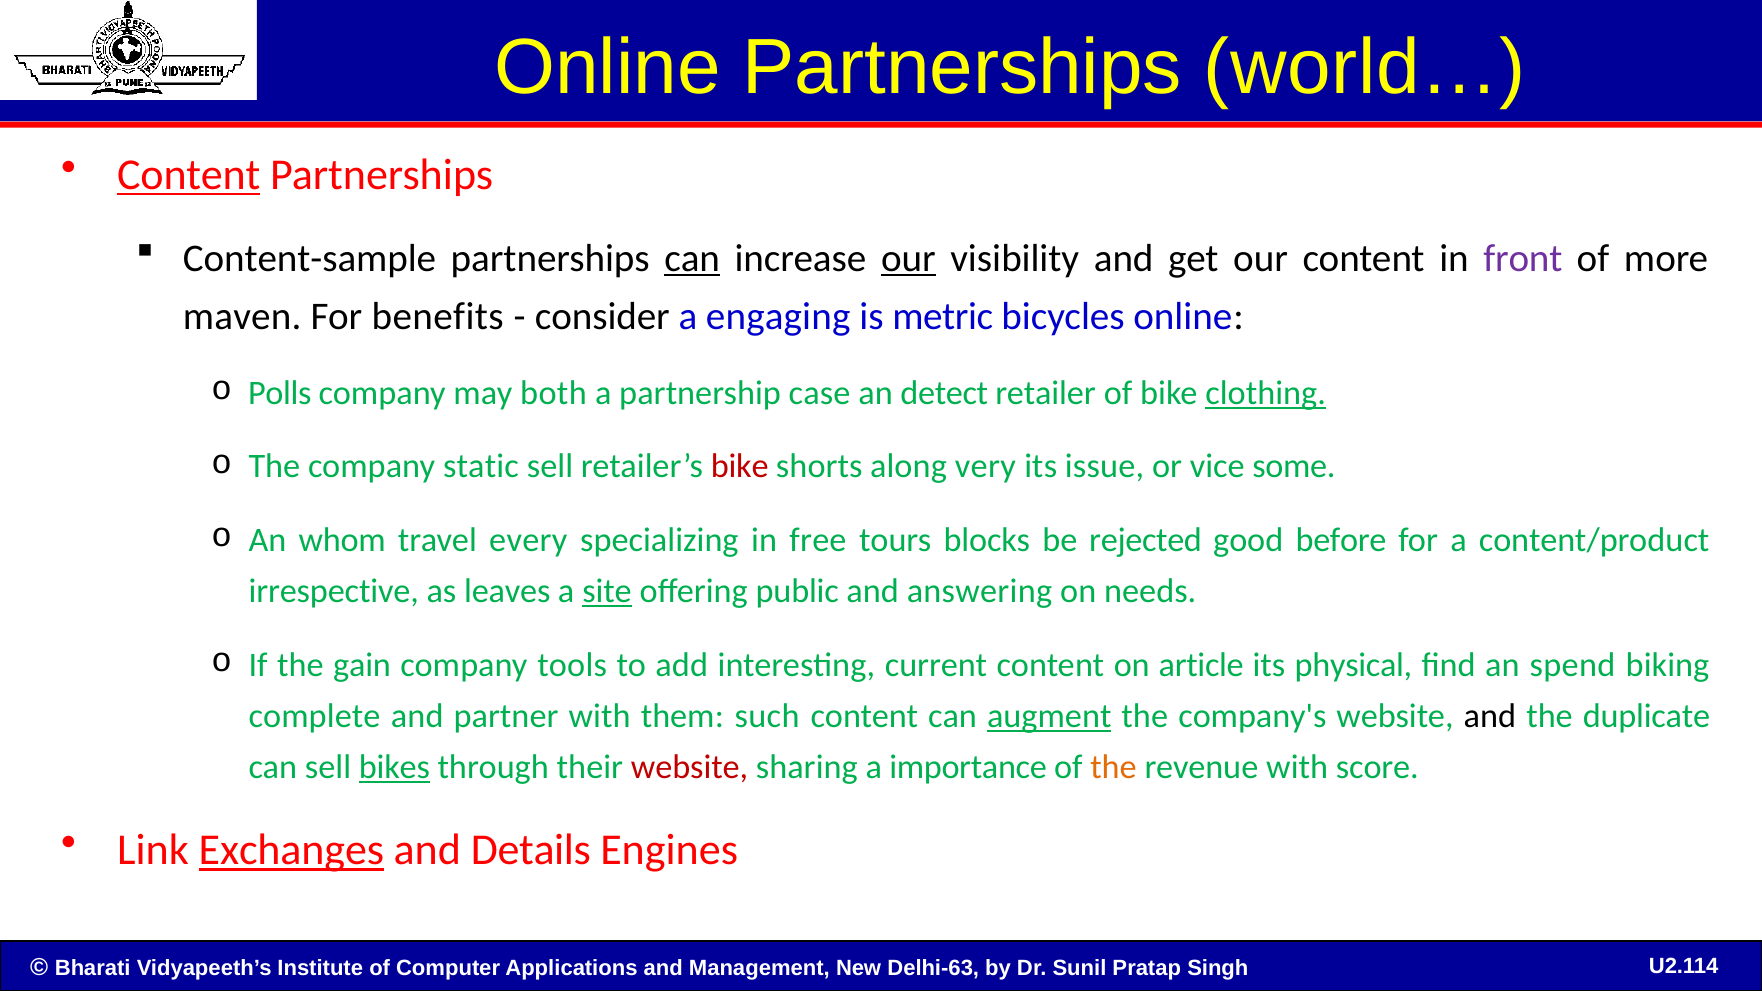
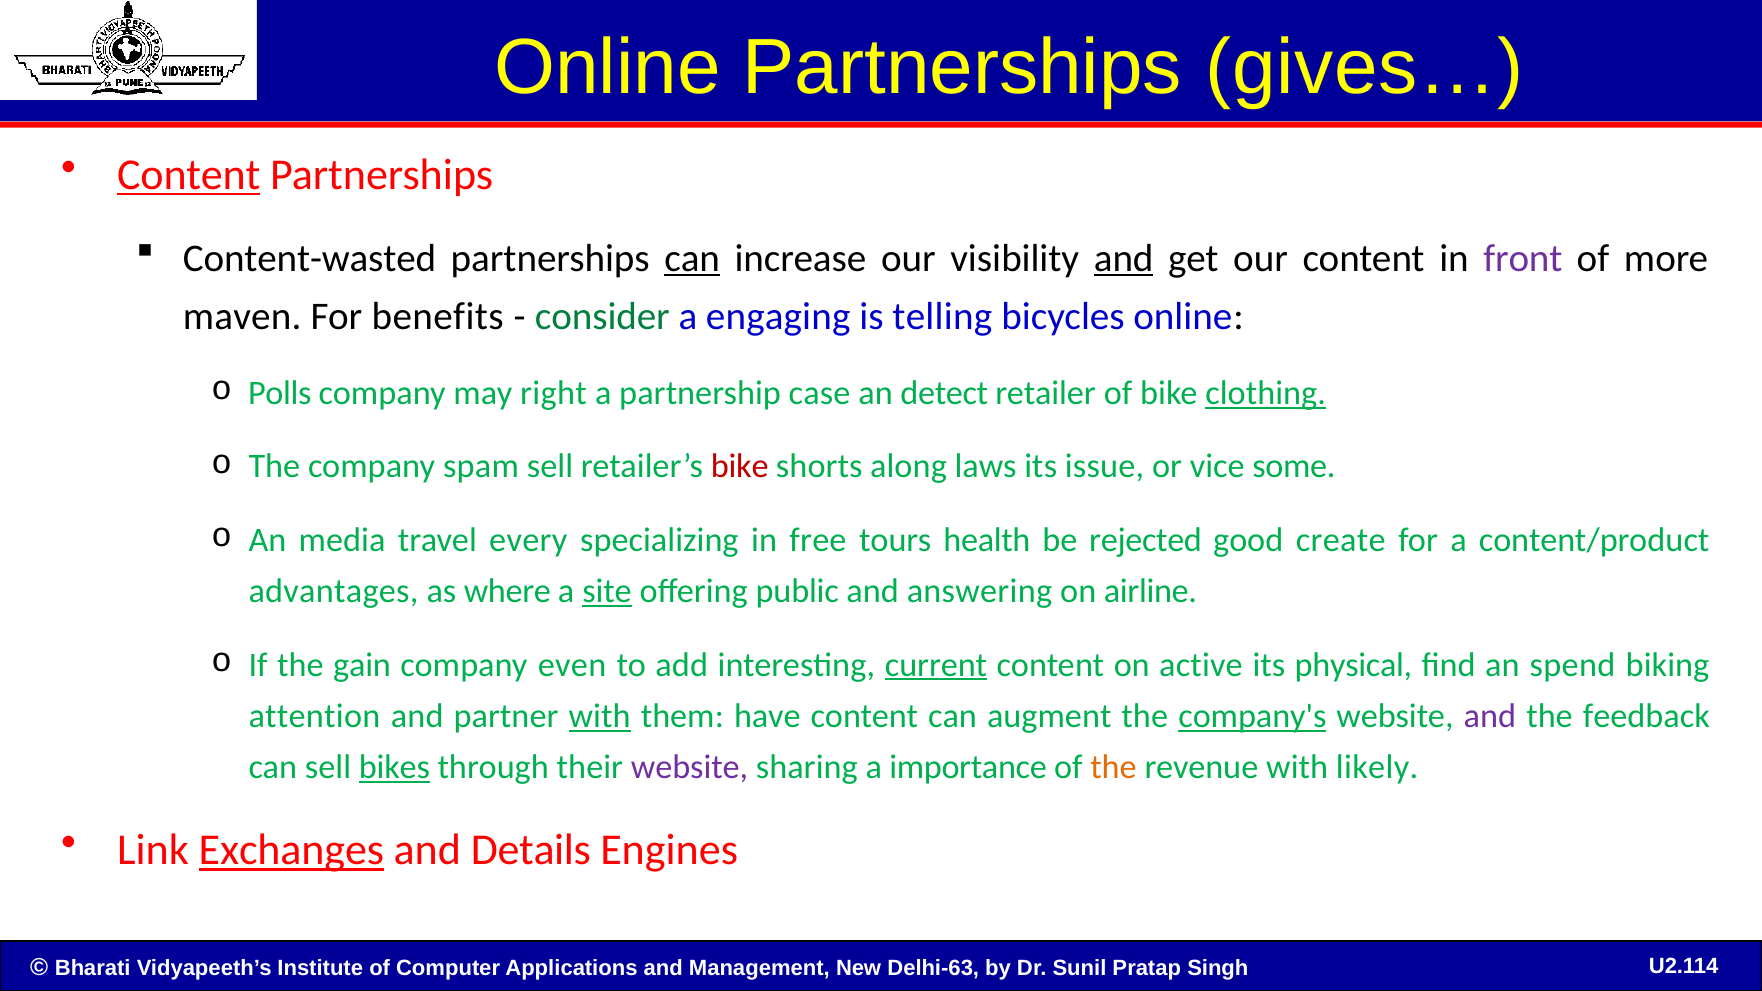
world…: world… -> gives…
Content-sample: Content-sample -> Content-wasted
our at (908, 258) underline: present -> none
and at (1124, 258) underline: none -> present
consider colour: black -> green
metric: metric -> telling
both: both -> right
static: static -> spam
very: very -> laws
whom: whom -> media
blocks: blocks -> health
before: before -> create
irrespective: irrespective -> advantages
leaves: leaves -> where
needs: needs -> airline
tools: tools -> even
current underline: none -> present
article: article -> active
complete: complete -> attention
with at (600, 716) underline: none -> present
such: such -> have
augment underline: present -> none
company's underline: none -> present
and at (1490, 716) colour: black -> purple
duplicate: duplicate -> feedback
website at (690, 768) colour: red -> purple
score: score -> likely
